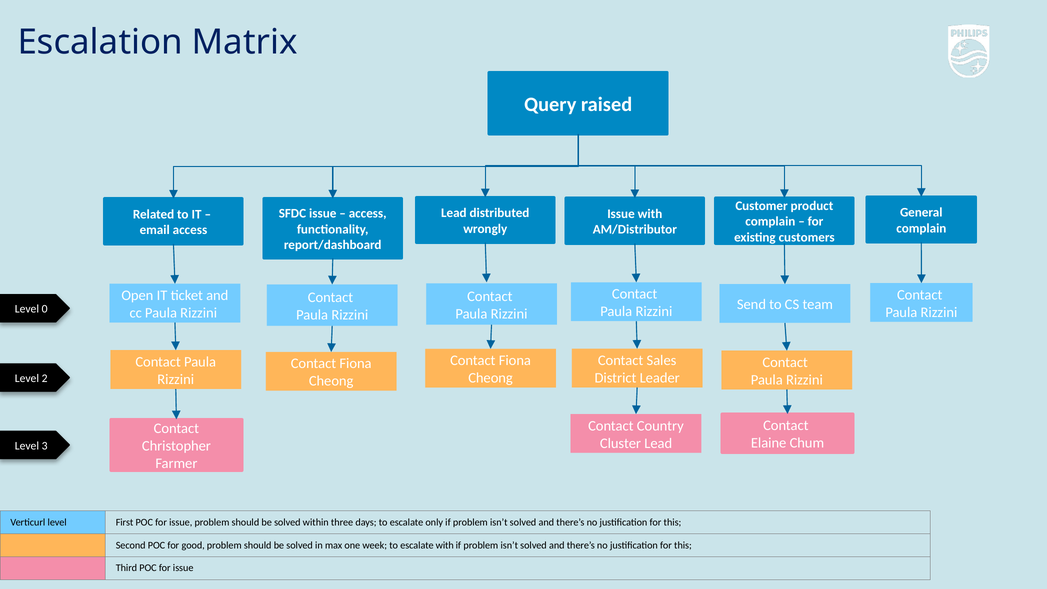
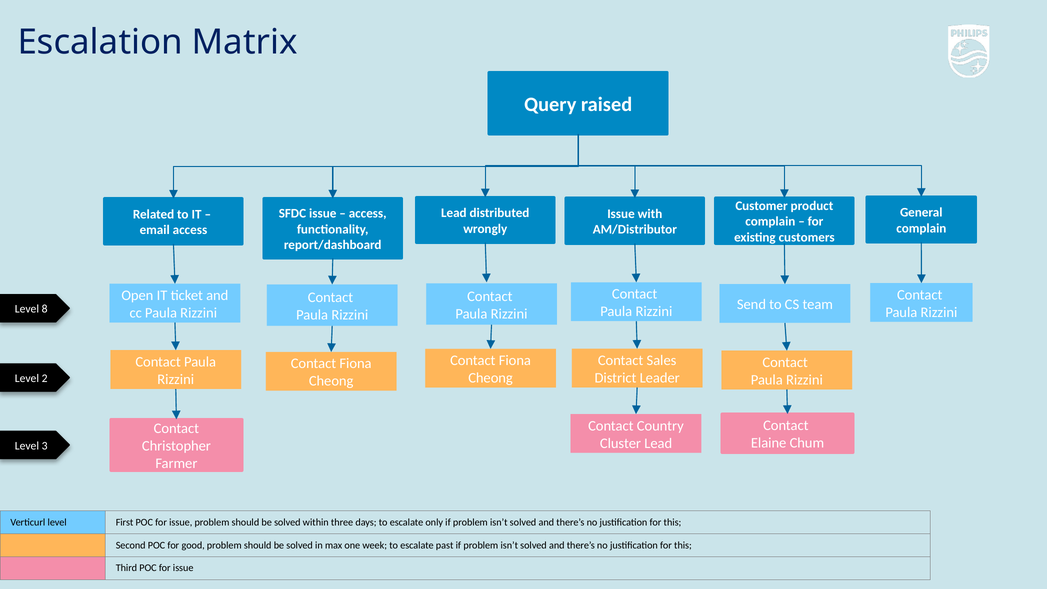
0: 0 -> 8
escalate with: with -> past
